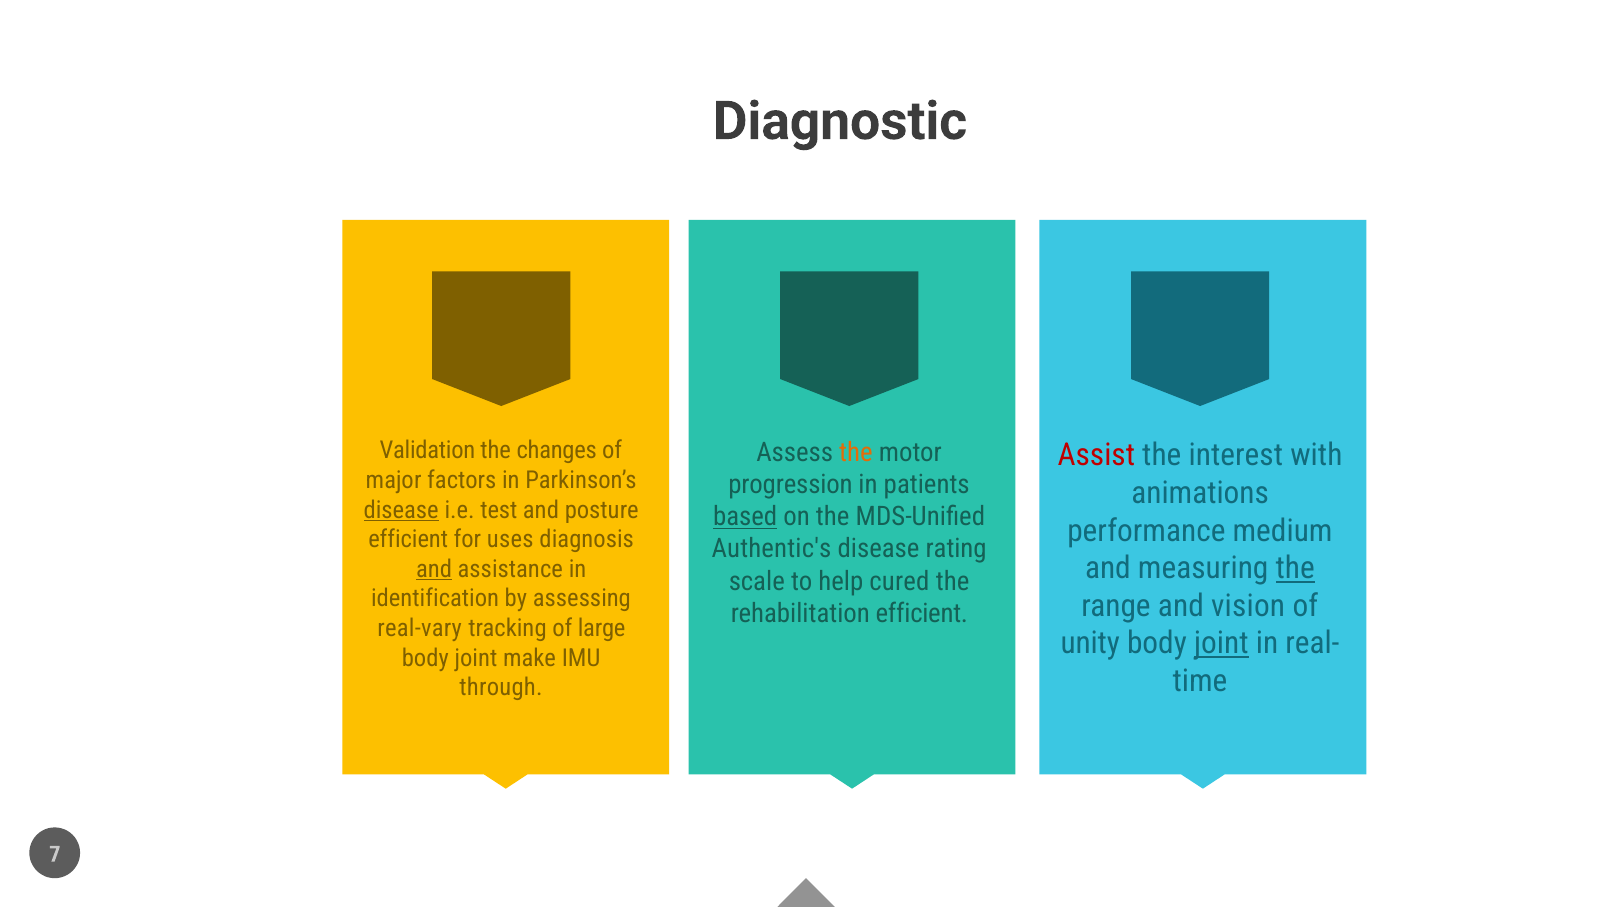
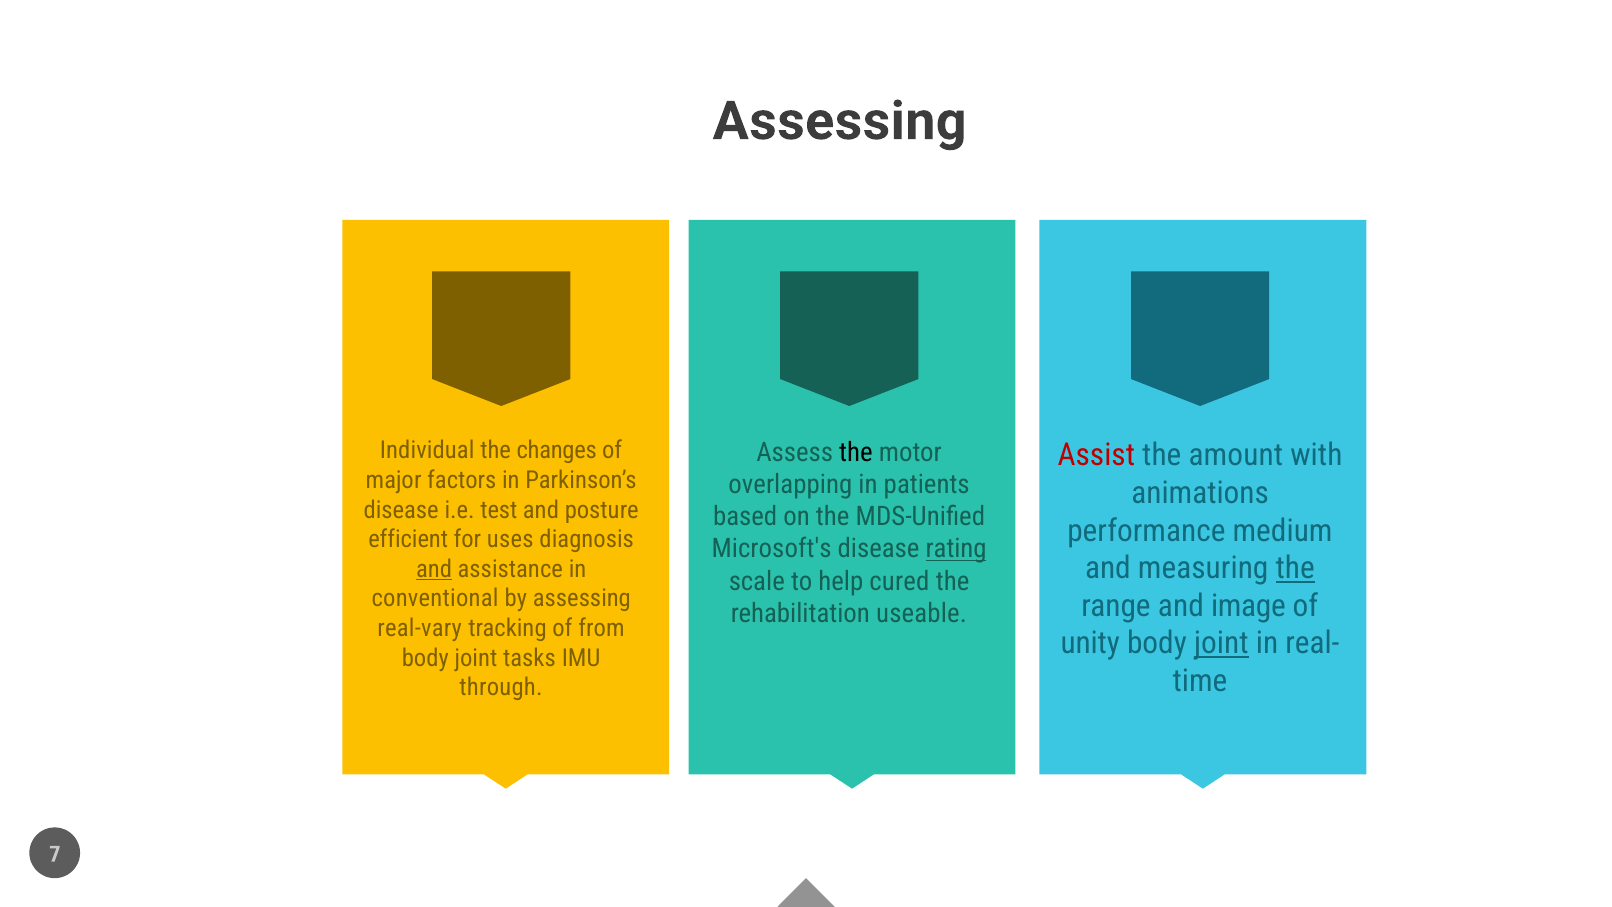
Diagnostic at (840, 121): Diagnostic -> Assessing
Validation: Validation -> Individual
the at (856, 452) colour: orange -> black
interest: interest -> amount
progression: progression -> overlapping
disease at (401, 510) underline: present -> none
based underline: present -> none
Authentic's: Authentic's -> Microsoft's
rating underline: none -> present
identification: identification -> conventional
vision: vision -> image
rehabilitation efficient: efficient -> useable
large: large -> from
make: make -> tasks
